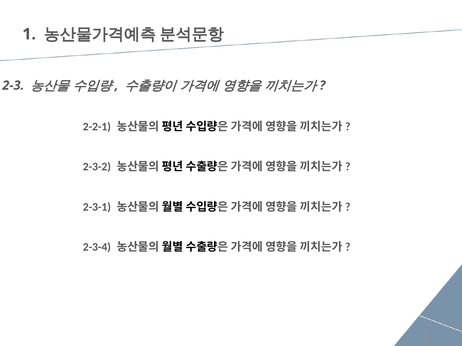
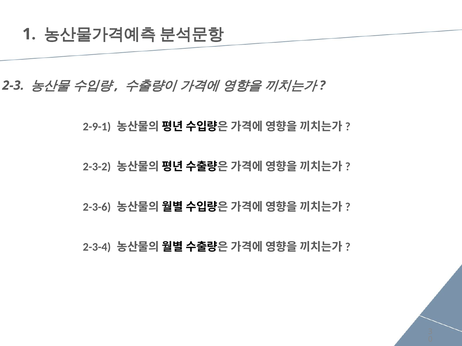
2-2-1: 2-2-1 -> 2-9-1
2-3-1: 2-3-1 -> 2-3-6
